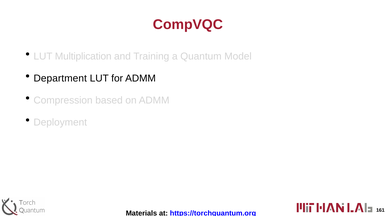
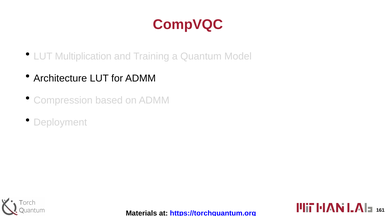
Department: Department -> Architecture
